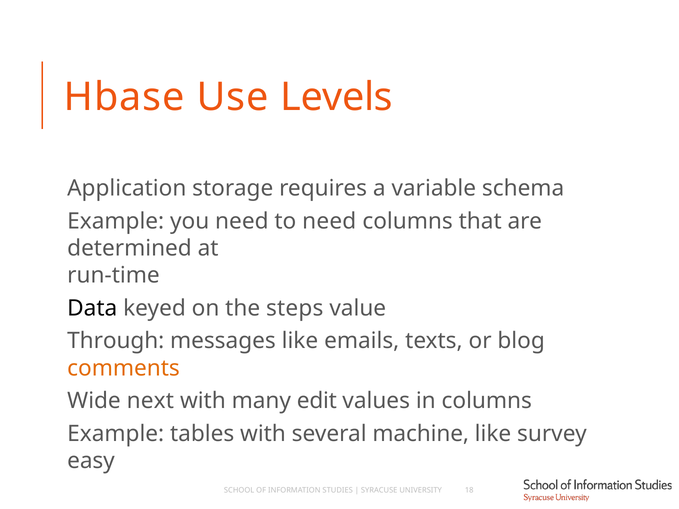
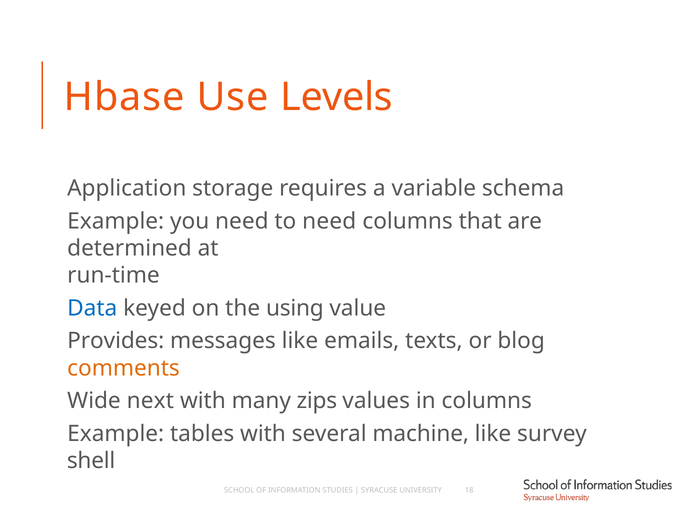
Data colour: black -> blue
steps: steps -> using
Through: Through -> Provides
edit: edit -> zips
easy: easy -> shell
